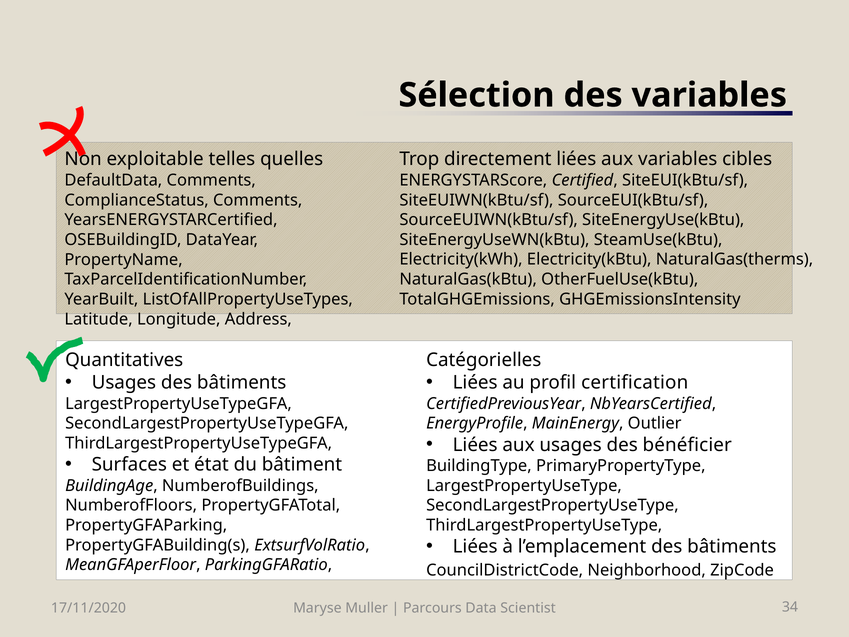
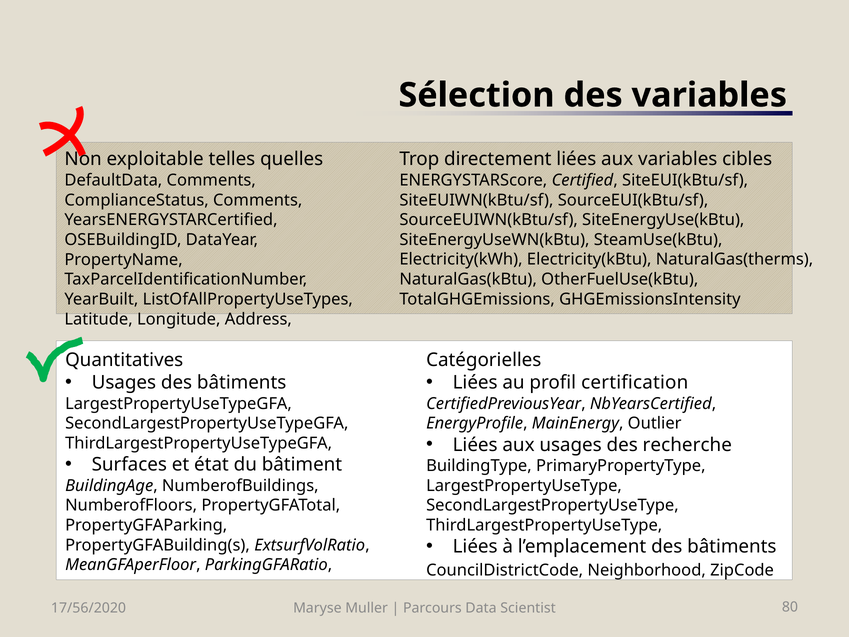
bénéficier: bénéficier -> recherche
17/11/2020: 17/11/2020 -> 17/56/2020
34: 34 -> 80
